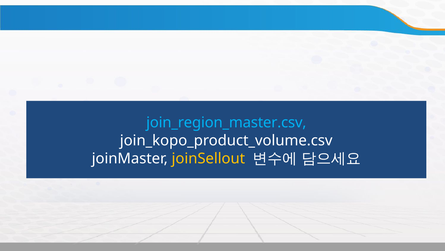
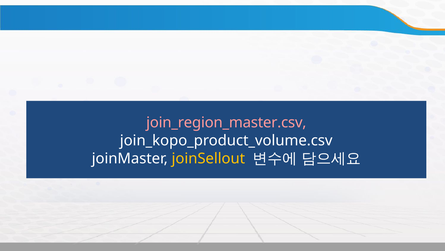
join_region_master.csv colour: light blue -> pink
